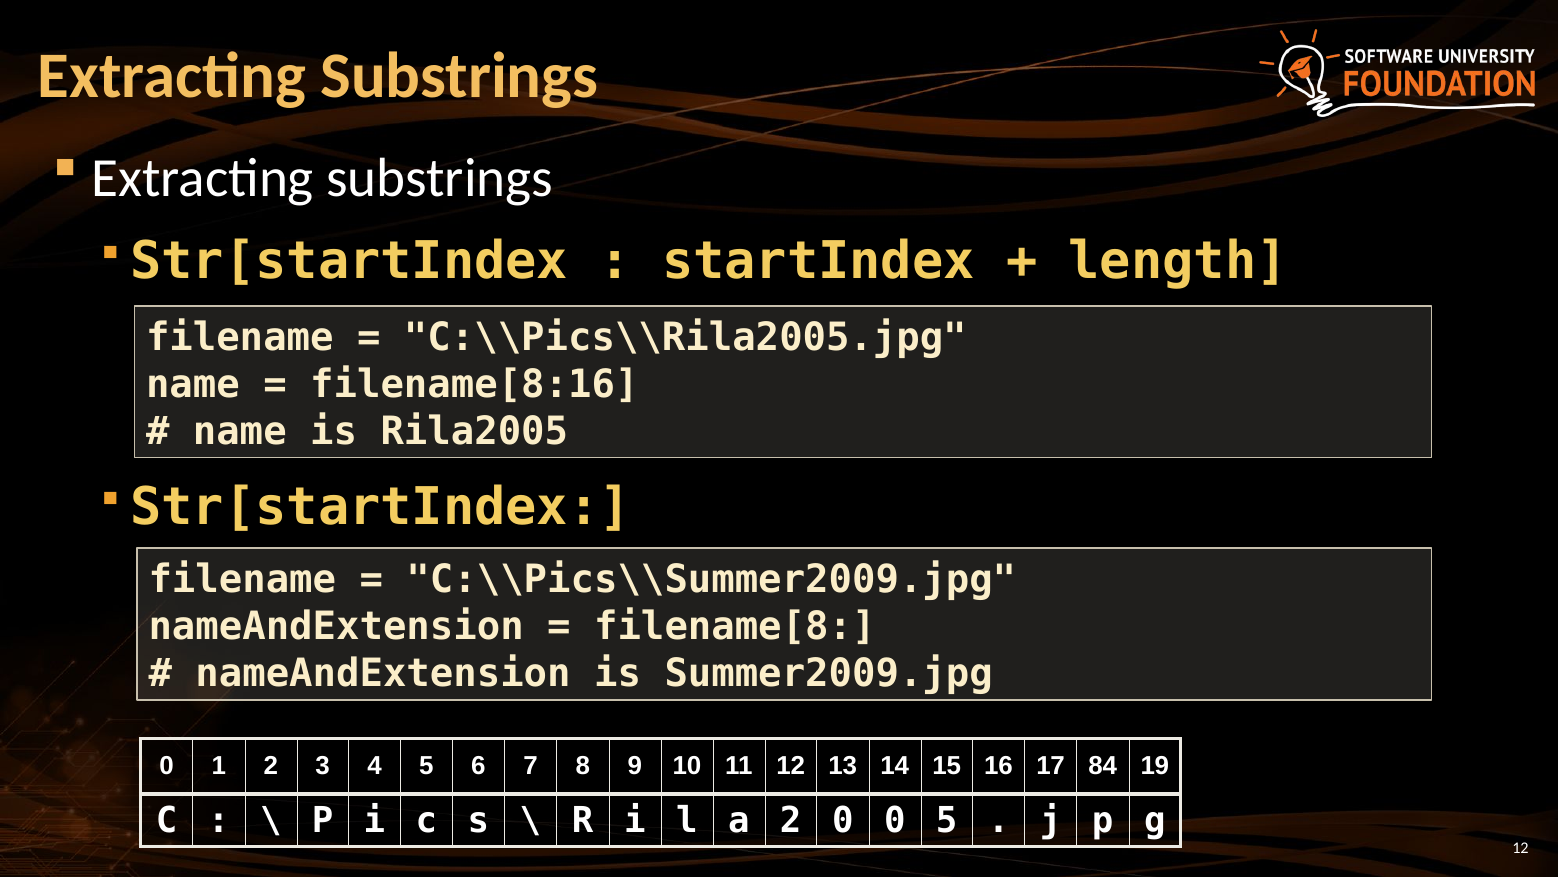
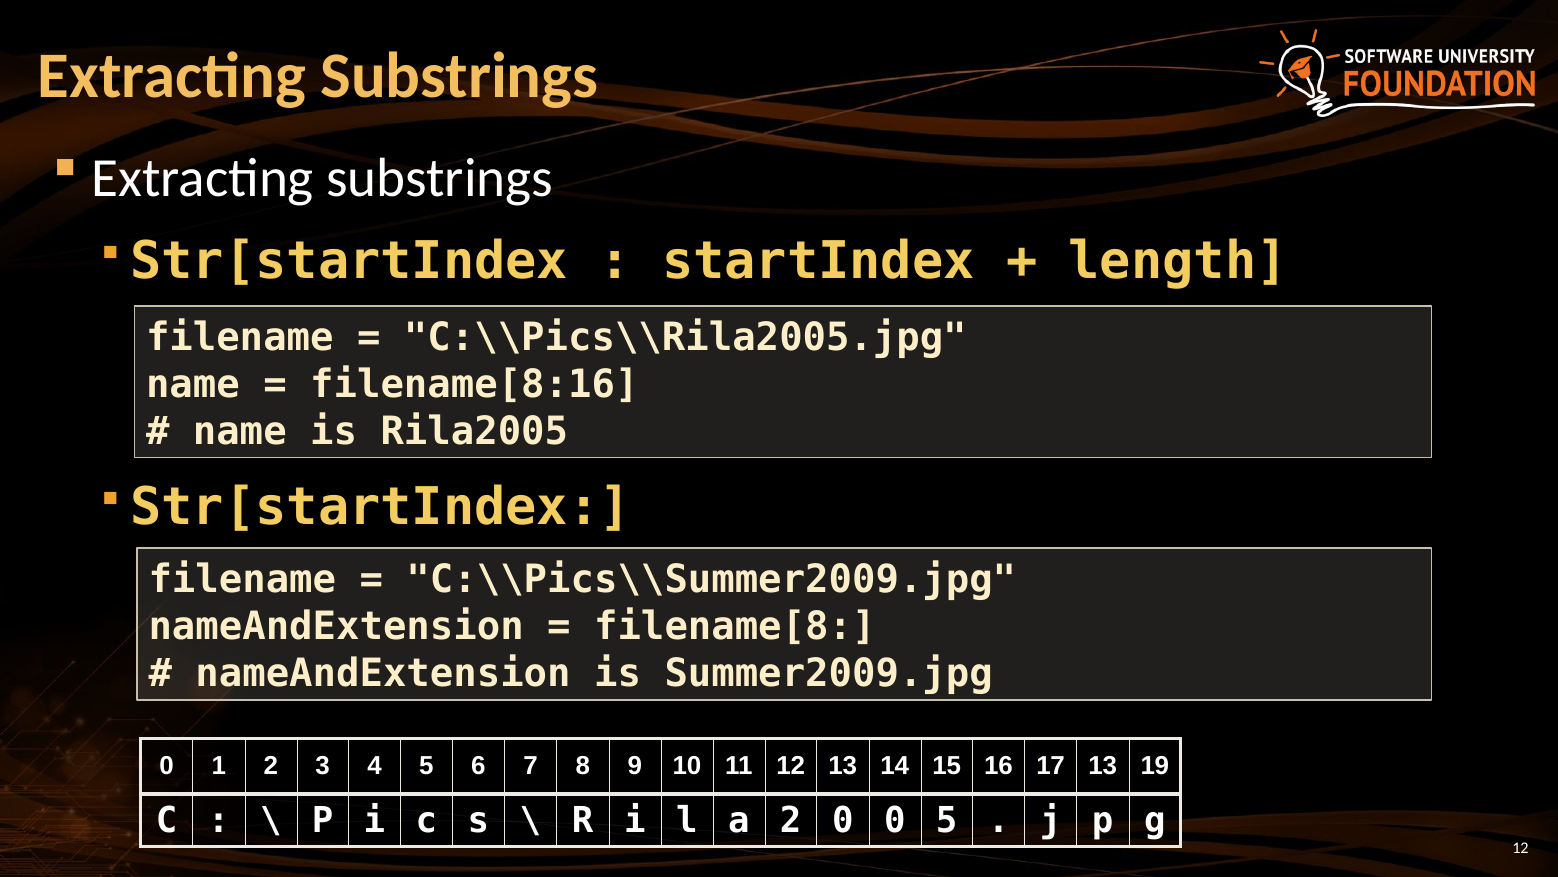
17 84: 84 -> 13
